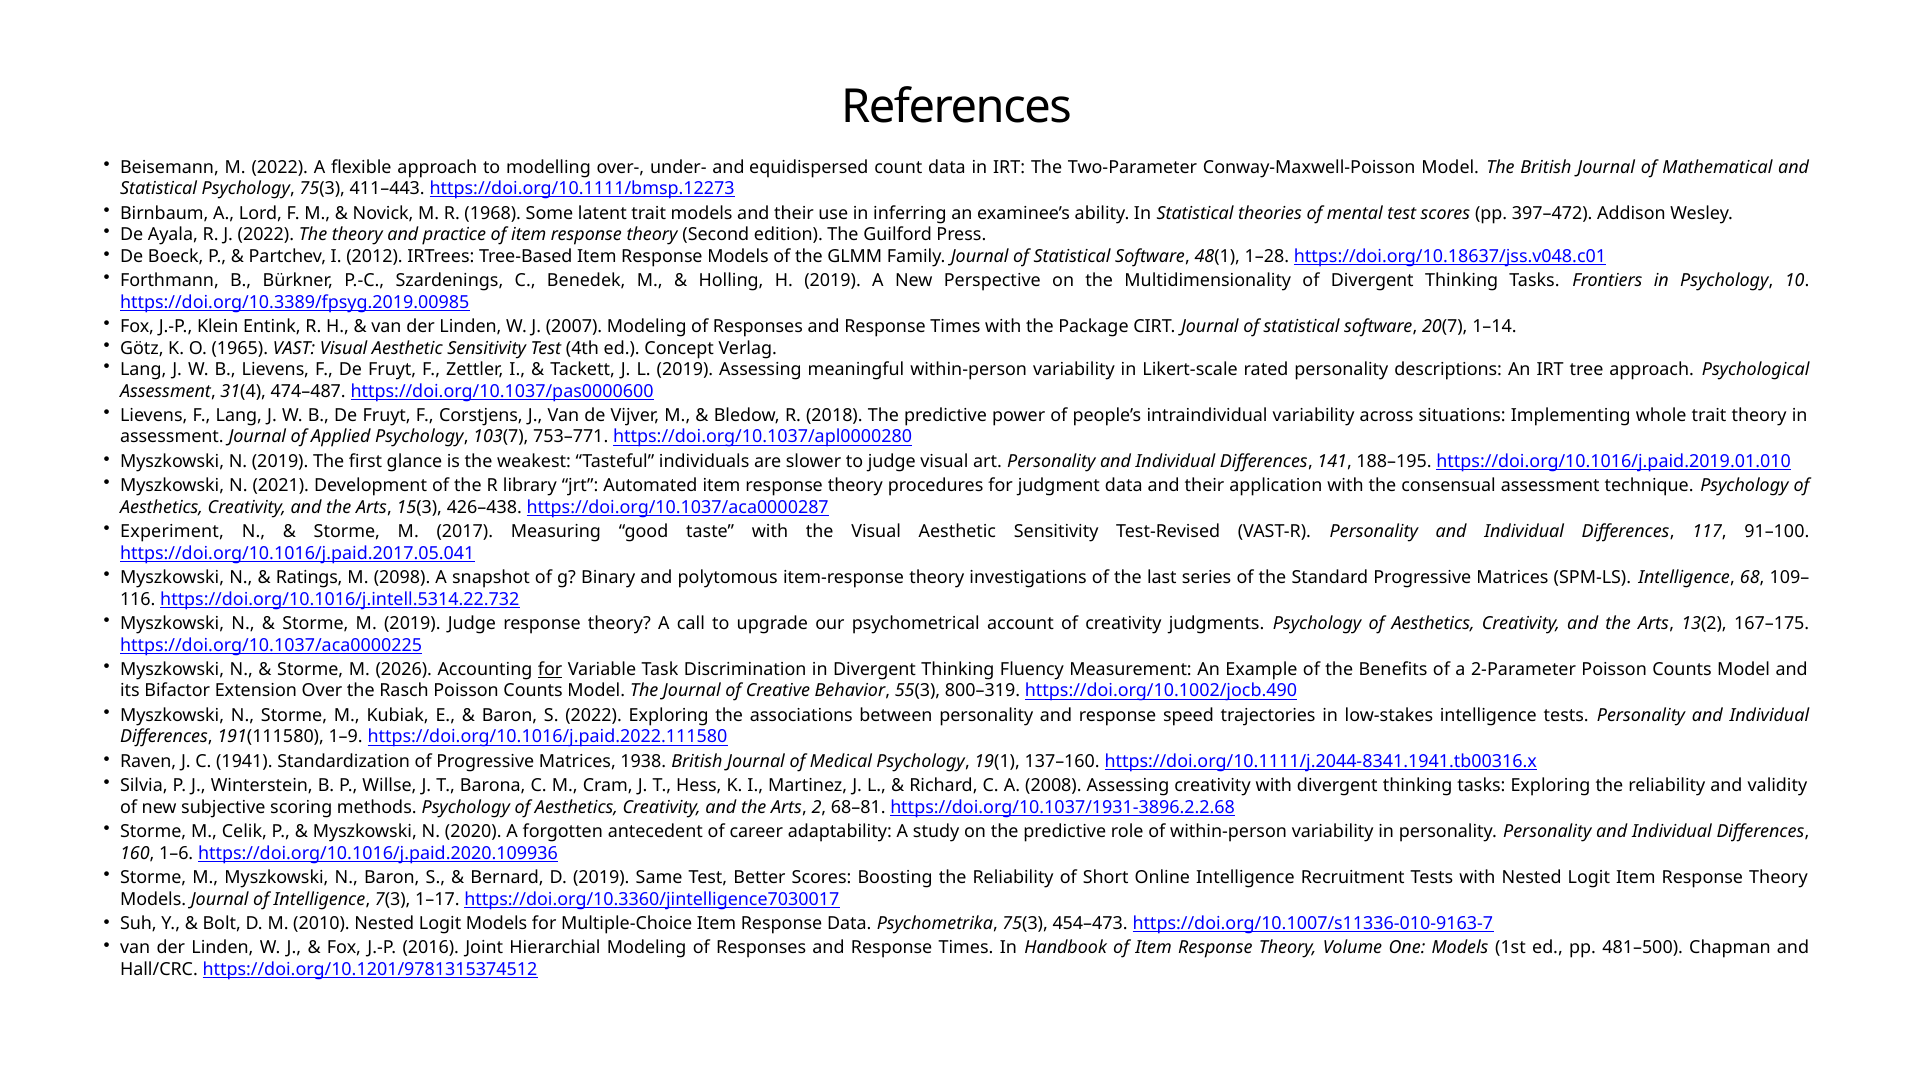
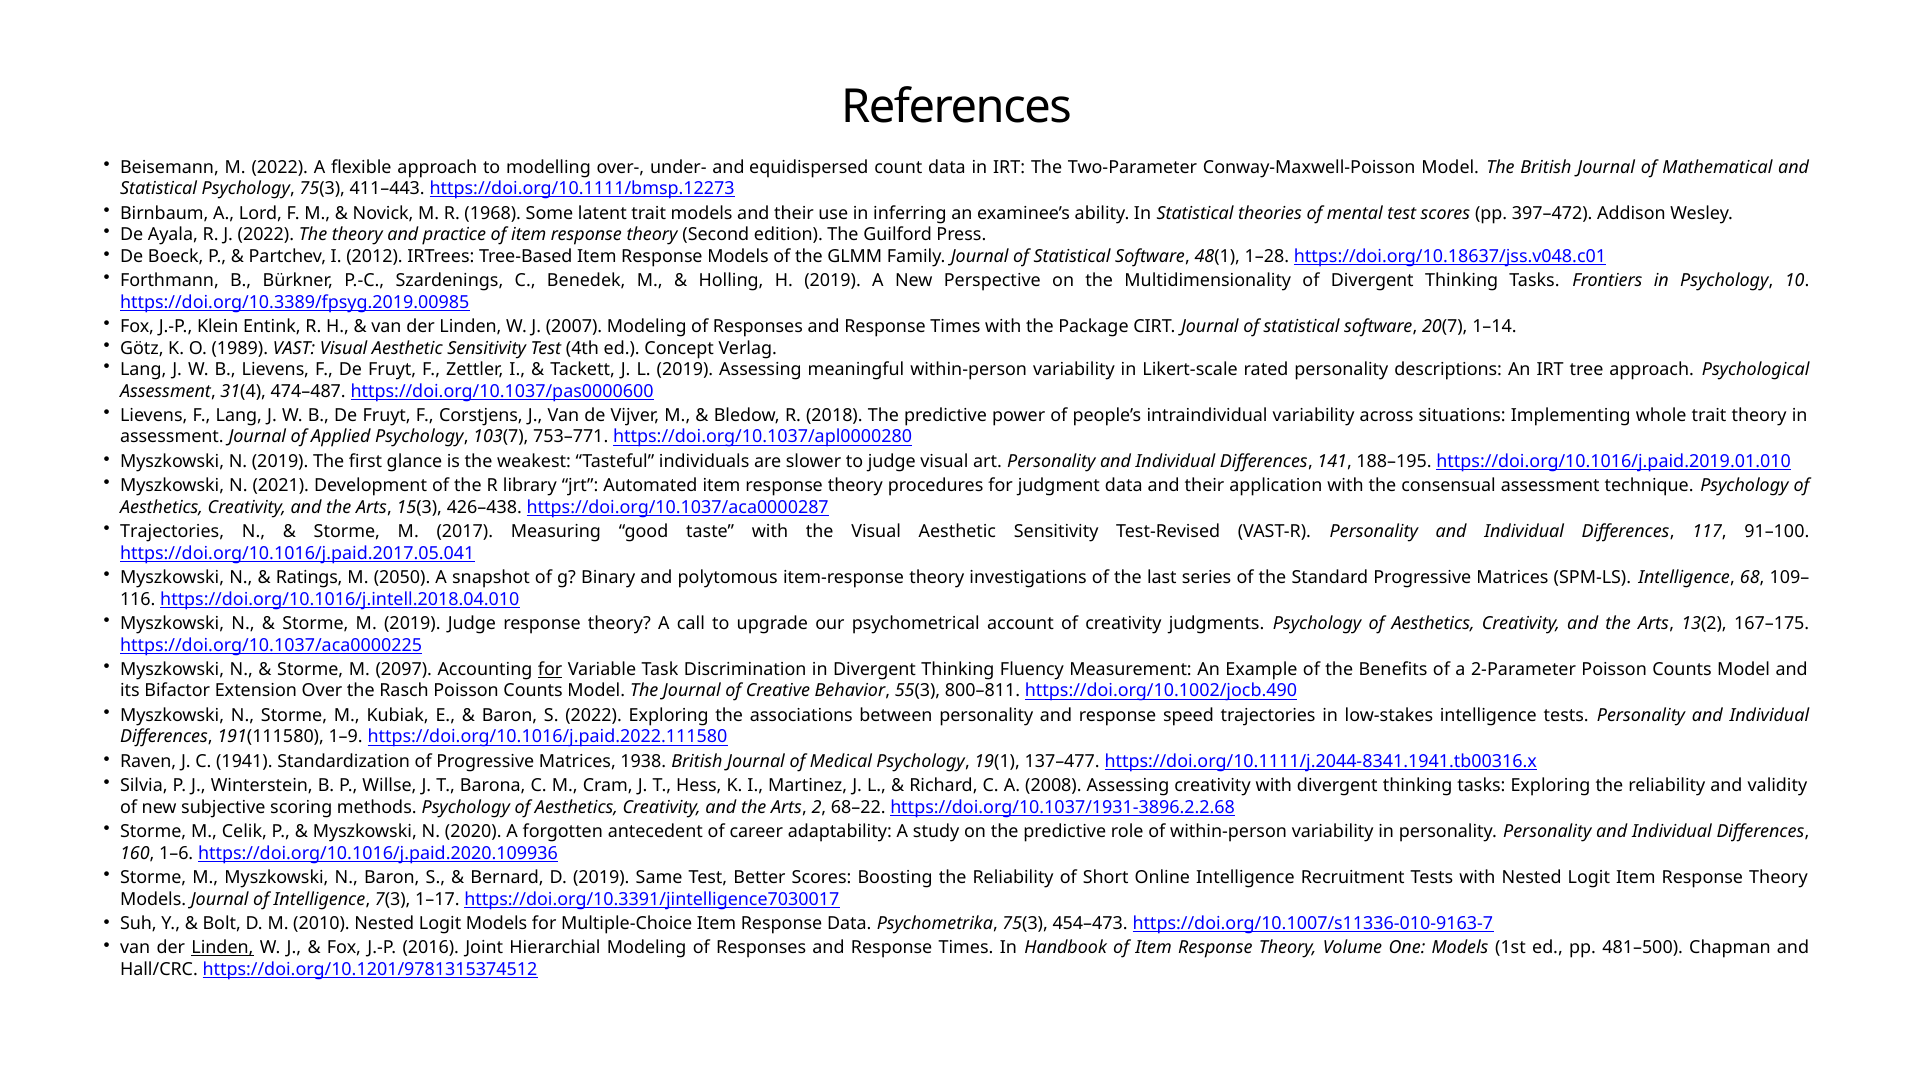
1965: 1965 -> 1989
Experiment at (172, 532): Experiment -> Trajectories
2098: 2098 -> 2050
https://doi.org/10.1016/j.intell.5314.22.732: https://doi.org/10.1016/j.intell.5314.22.732 -> https://doi.org/10.1016/j.intell.2018.04.010
2026: 2026 -> 2097
800–319: 800–319 -> 800–811
137–160: 137–160 -> 137–477
68–81: 68–81 -> 68–22
https://doi.org/10.3360/jintelligence7030017: https://doi.org/10.3360/jintelligence7030017 -> https://doi.org/10.3391/jintelligence7030017
Linden at (222, 948) underline: none -> present
